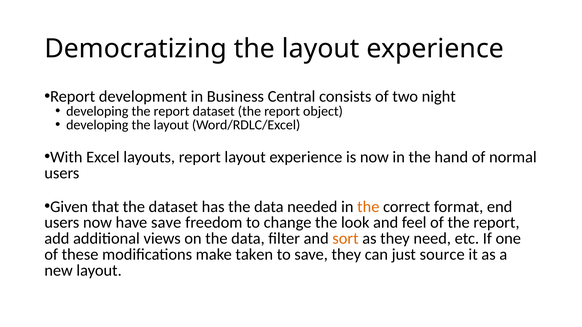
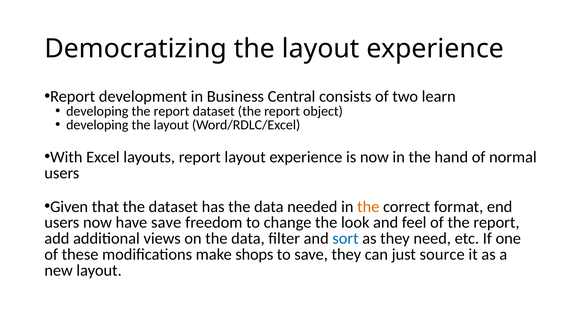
night: night -> learn
sort colour: orange -> blue
taken: taken -> shops
